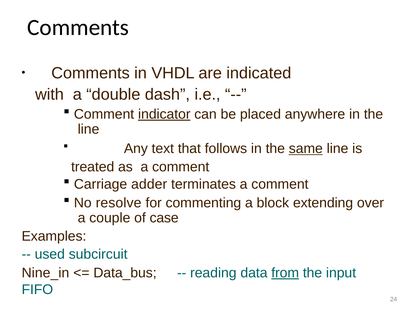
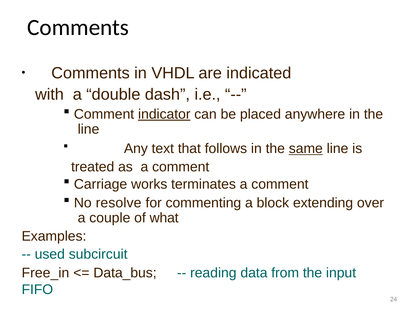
adder: adder -> works
case: case -> what
Nine_in: Nine_in -> Free_in
from underline: present -> none
